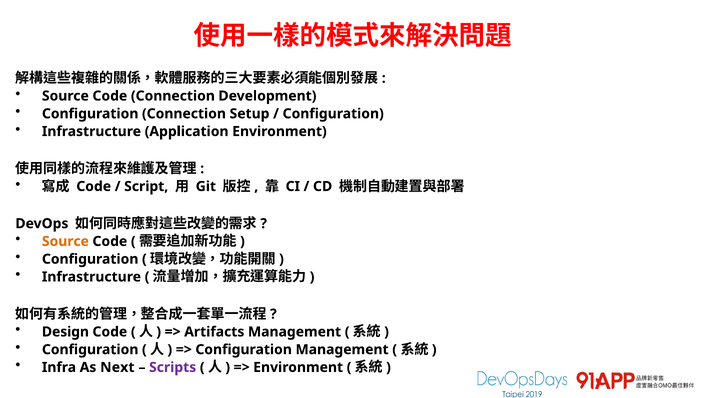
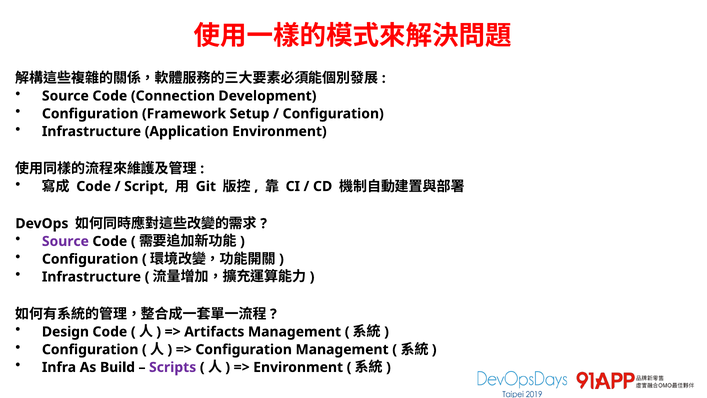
Configuration Connection: Connection -> Framework
Source at (65, 241) colour: orange -> purple
Next: Next -> Build
